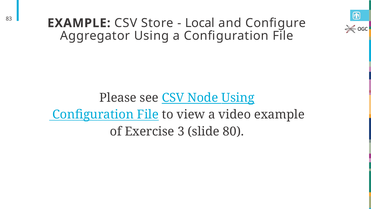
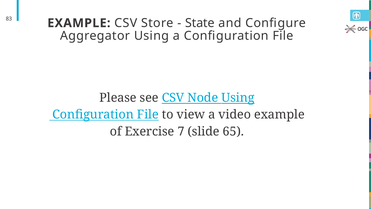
Local: Local -> State
3: 3 -> 7
80: 80 -> 65
